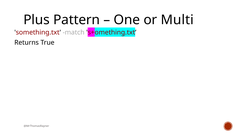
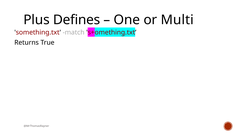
Pattern: Pattern -> Defines
